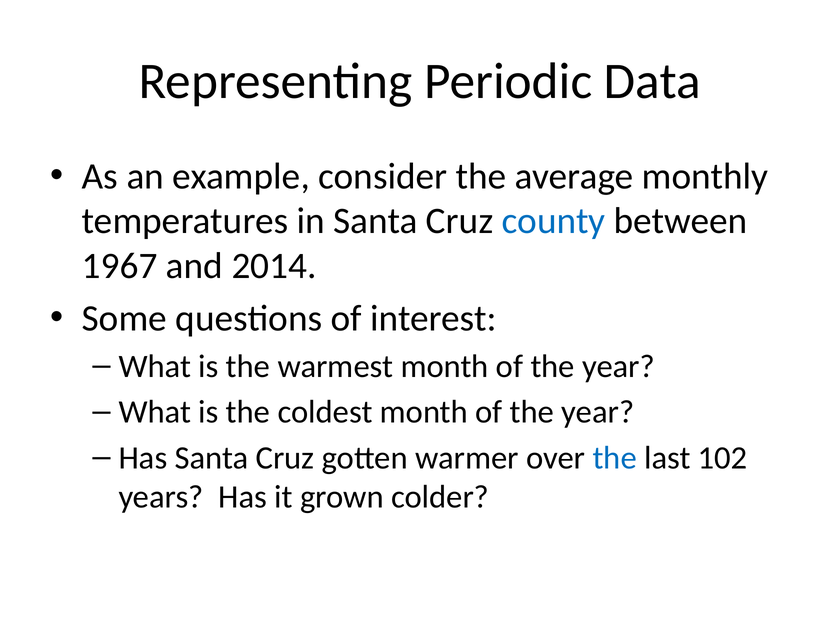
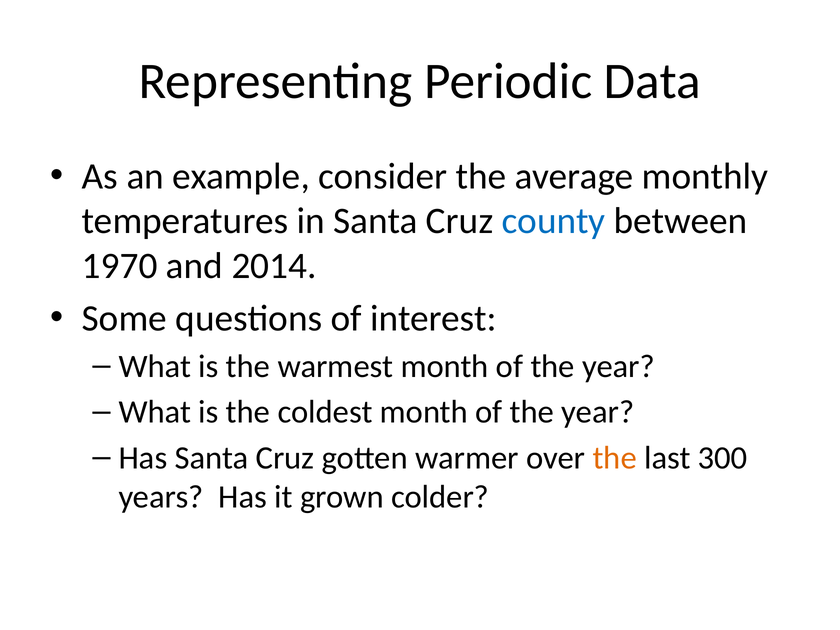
1967: 1967 -> 1970
the at (615, 458) colour: blue -> orange
102: 102 -> 300
